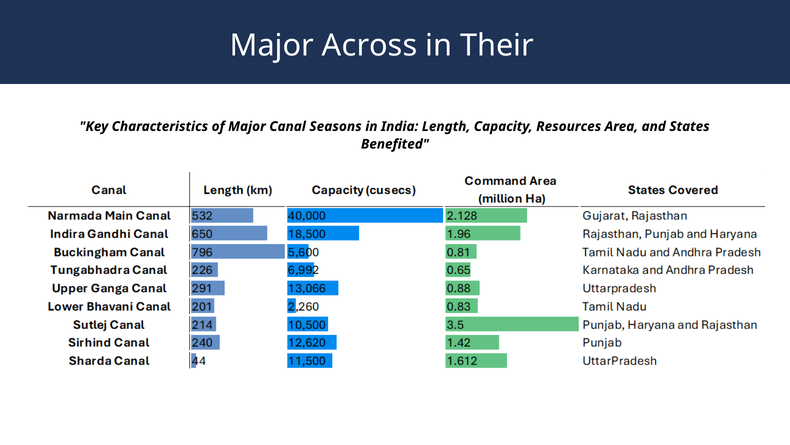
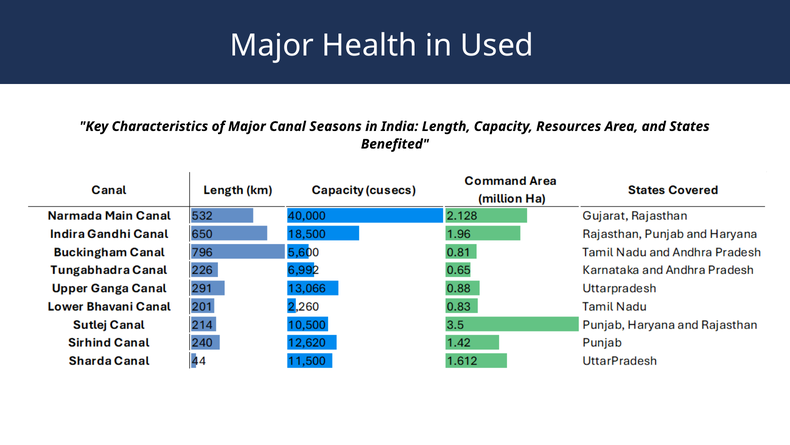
Across: Across -> Health
Their: Their -> Used
